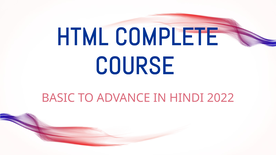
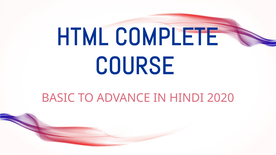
2022: 2022 -> 2020
